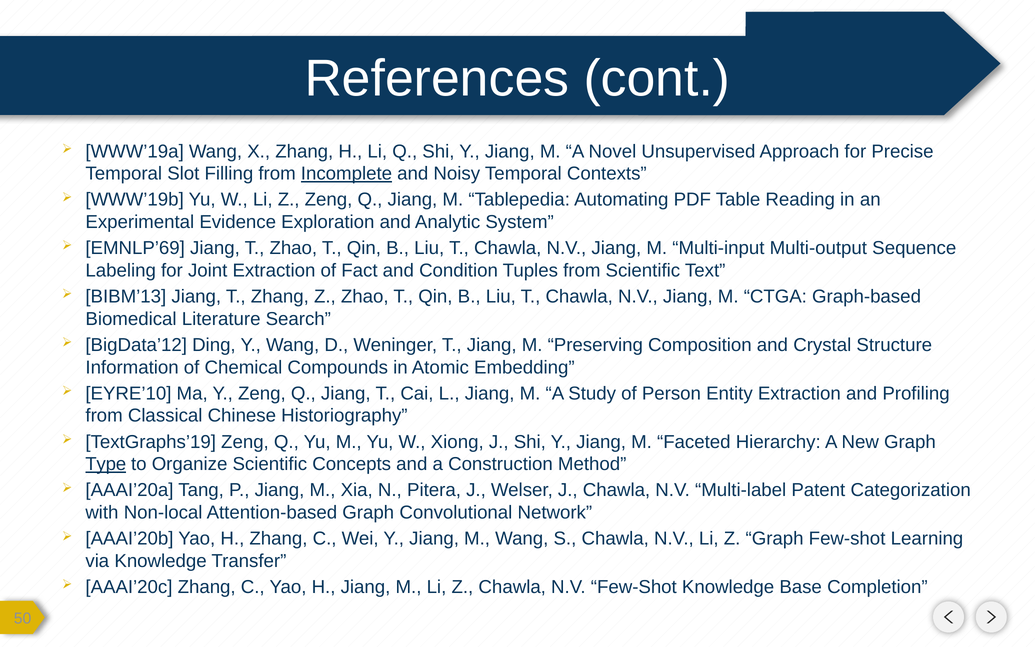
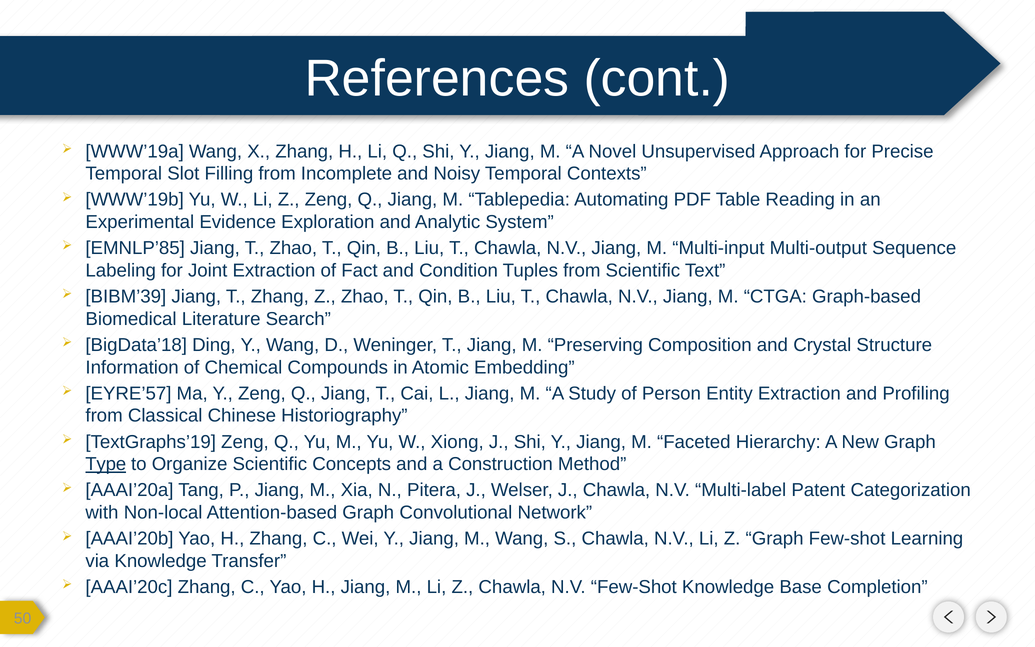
Incomplete underline: present -> none
EMNLP’69: EMNLP’69 -> EMNLP’85
BIBM’13: BIBM’13 -> BIBM’39
BigData’12: BigData’12 -> BigData’18
EYRE’10: EYRE’10 -> EYRE’57
